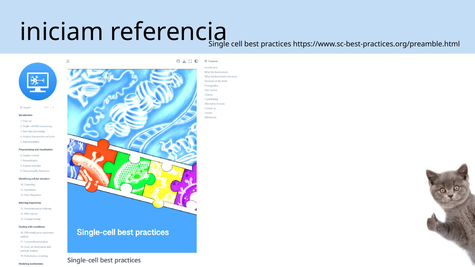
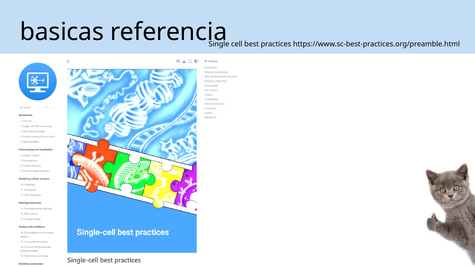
iniciam: iniciam -> basicas
